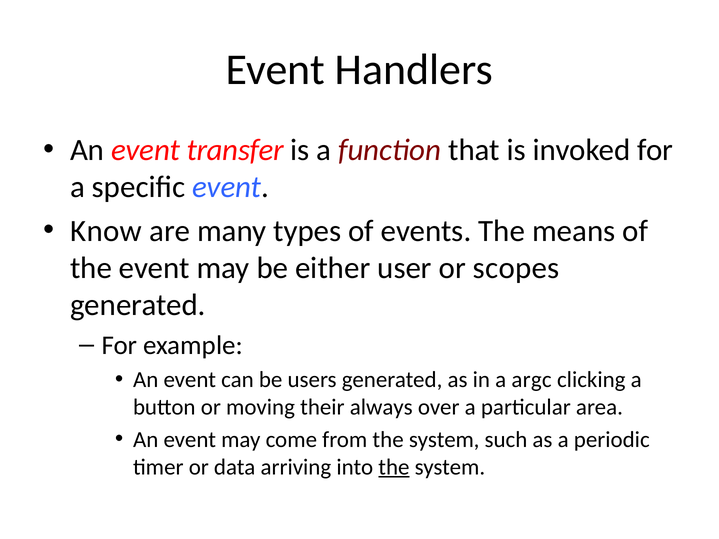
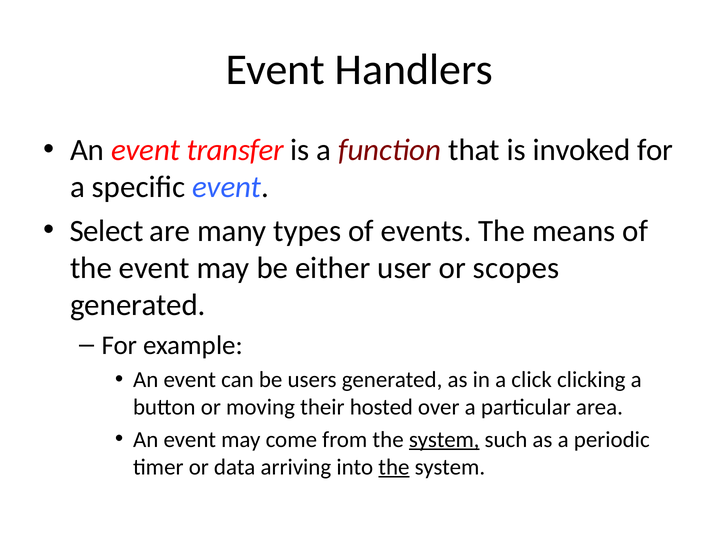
Know: Know -> Select
argc: argc -> click
always: always -> hosted
system at (444, 440) underline: none -> present
